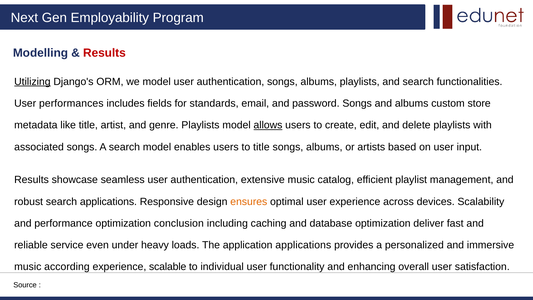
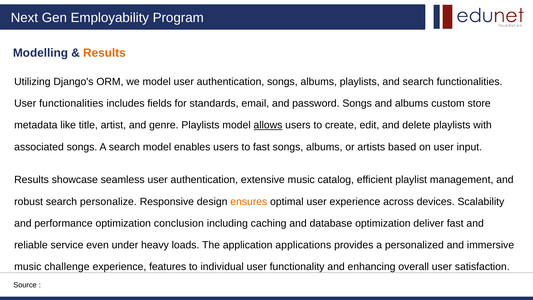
Results at (104, 53) colour: red -> orange
Utilizing underline: present -> none
User performances: performances -> functionalities
to title: title -> fast
search applications: applications -> personalize
according: according -> challenge
scalable: scalable -> features
